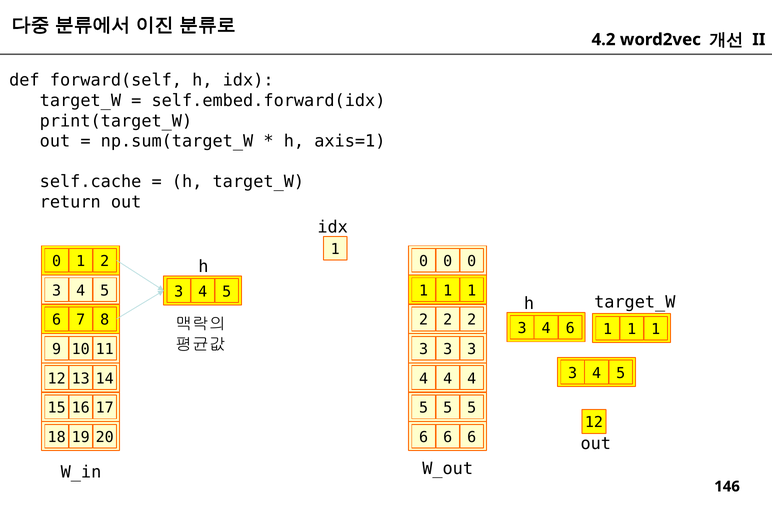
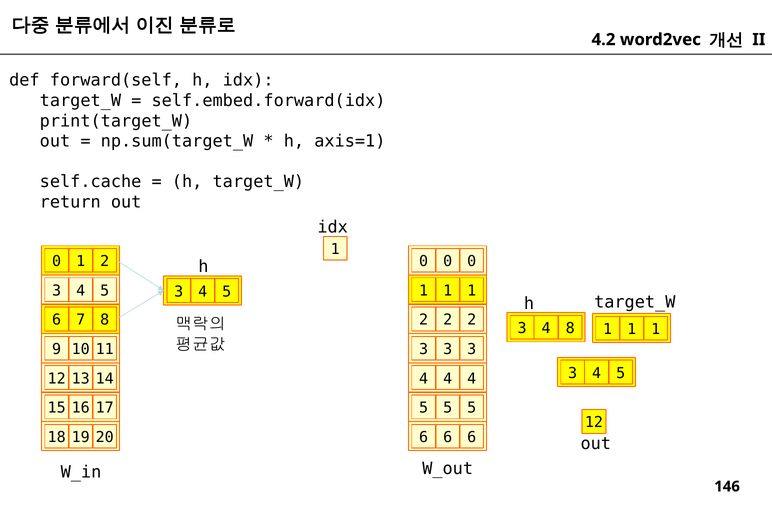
4 6: 6 -> 8
